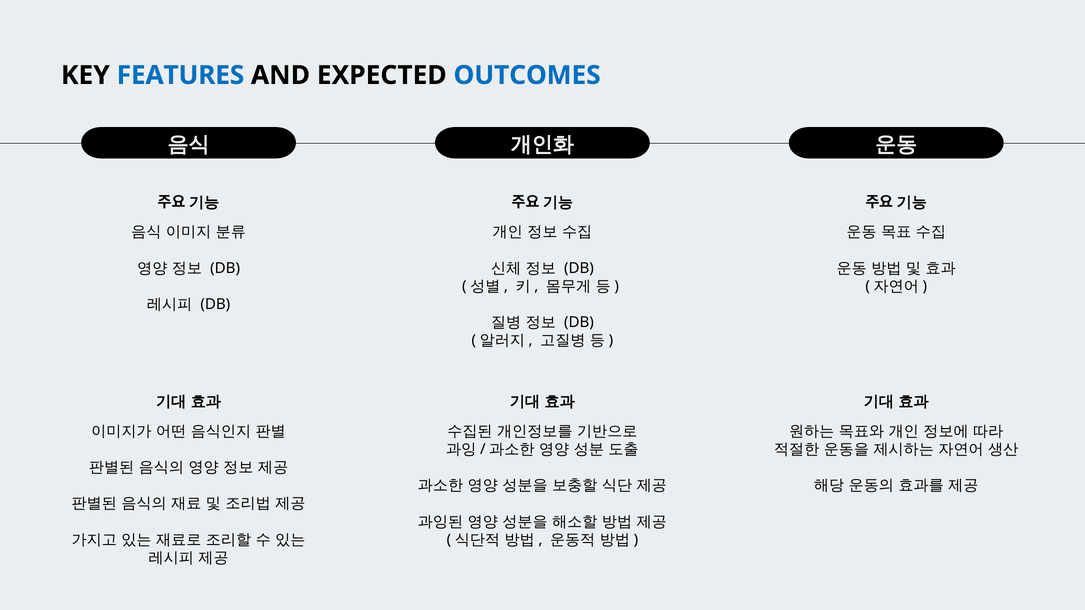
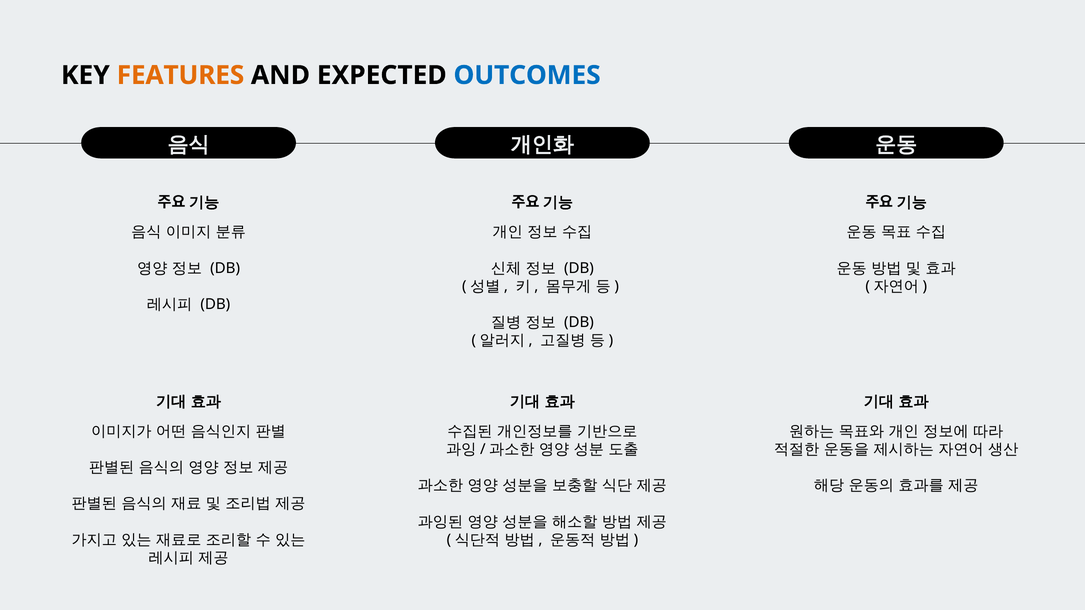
FEATURES colour: blue -> orange
